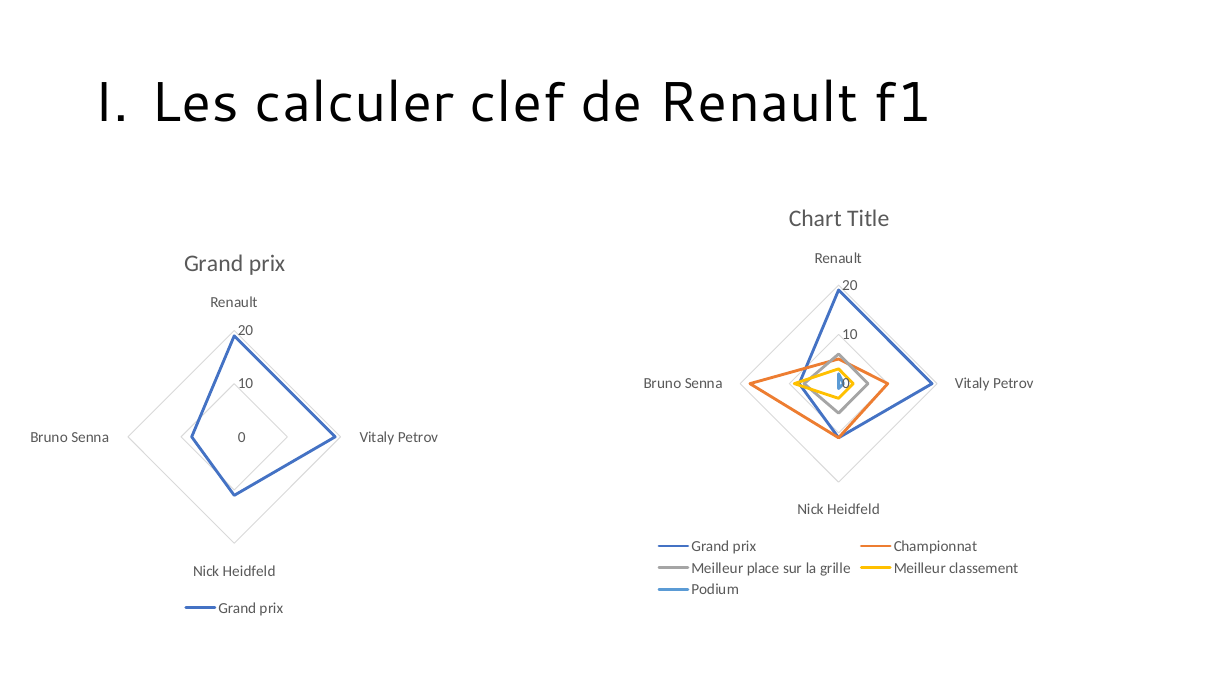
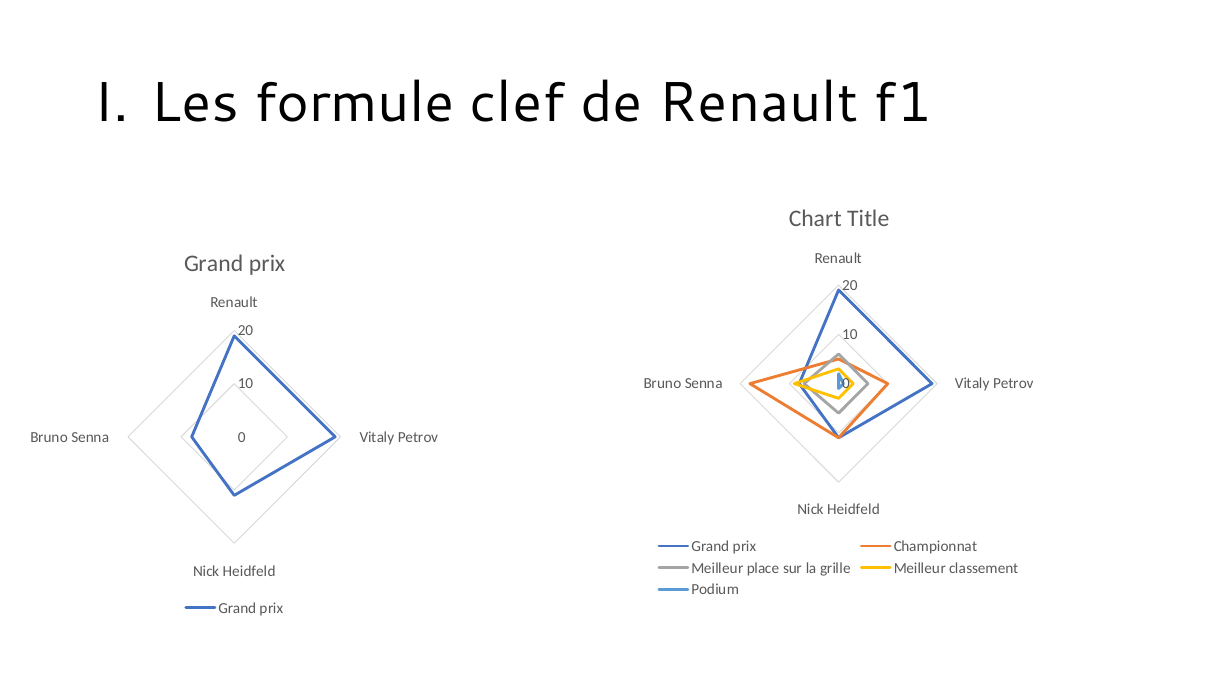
calculer: calculer -> formule
